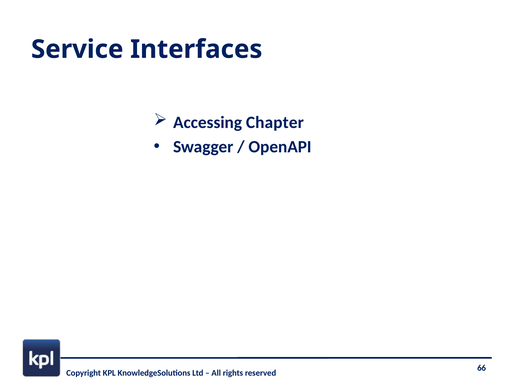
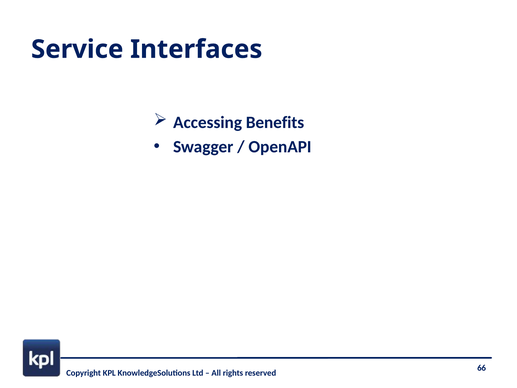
Chapter: Chapter -> Benefits
